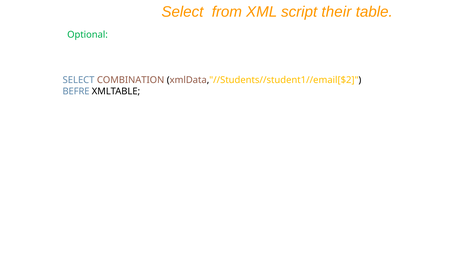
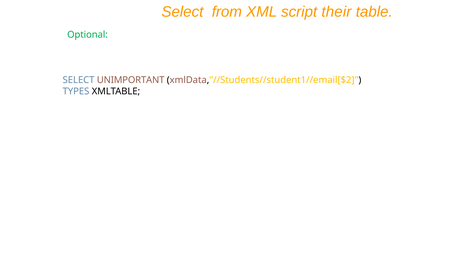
COMBINATION: COMBINATION -> UNIMPORTANT
BEFRE: BEFRE -> TYPES
